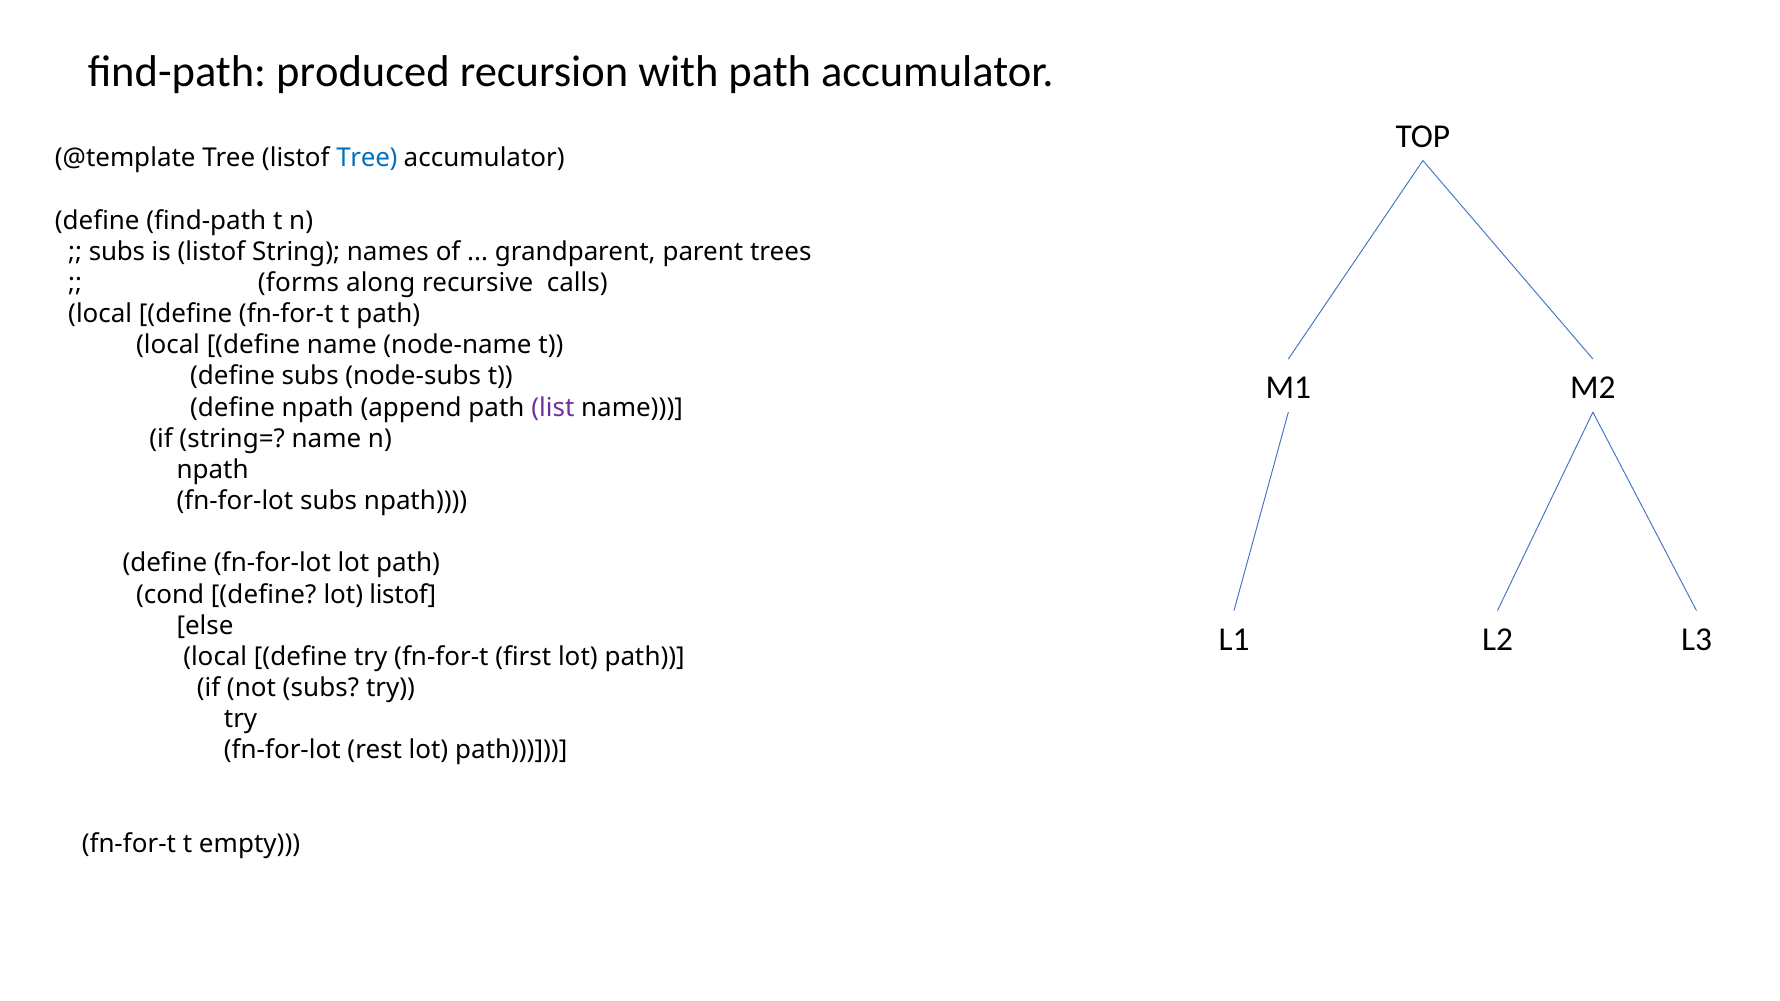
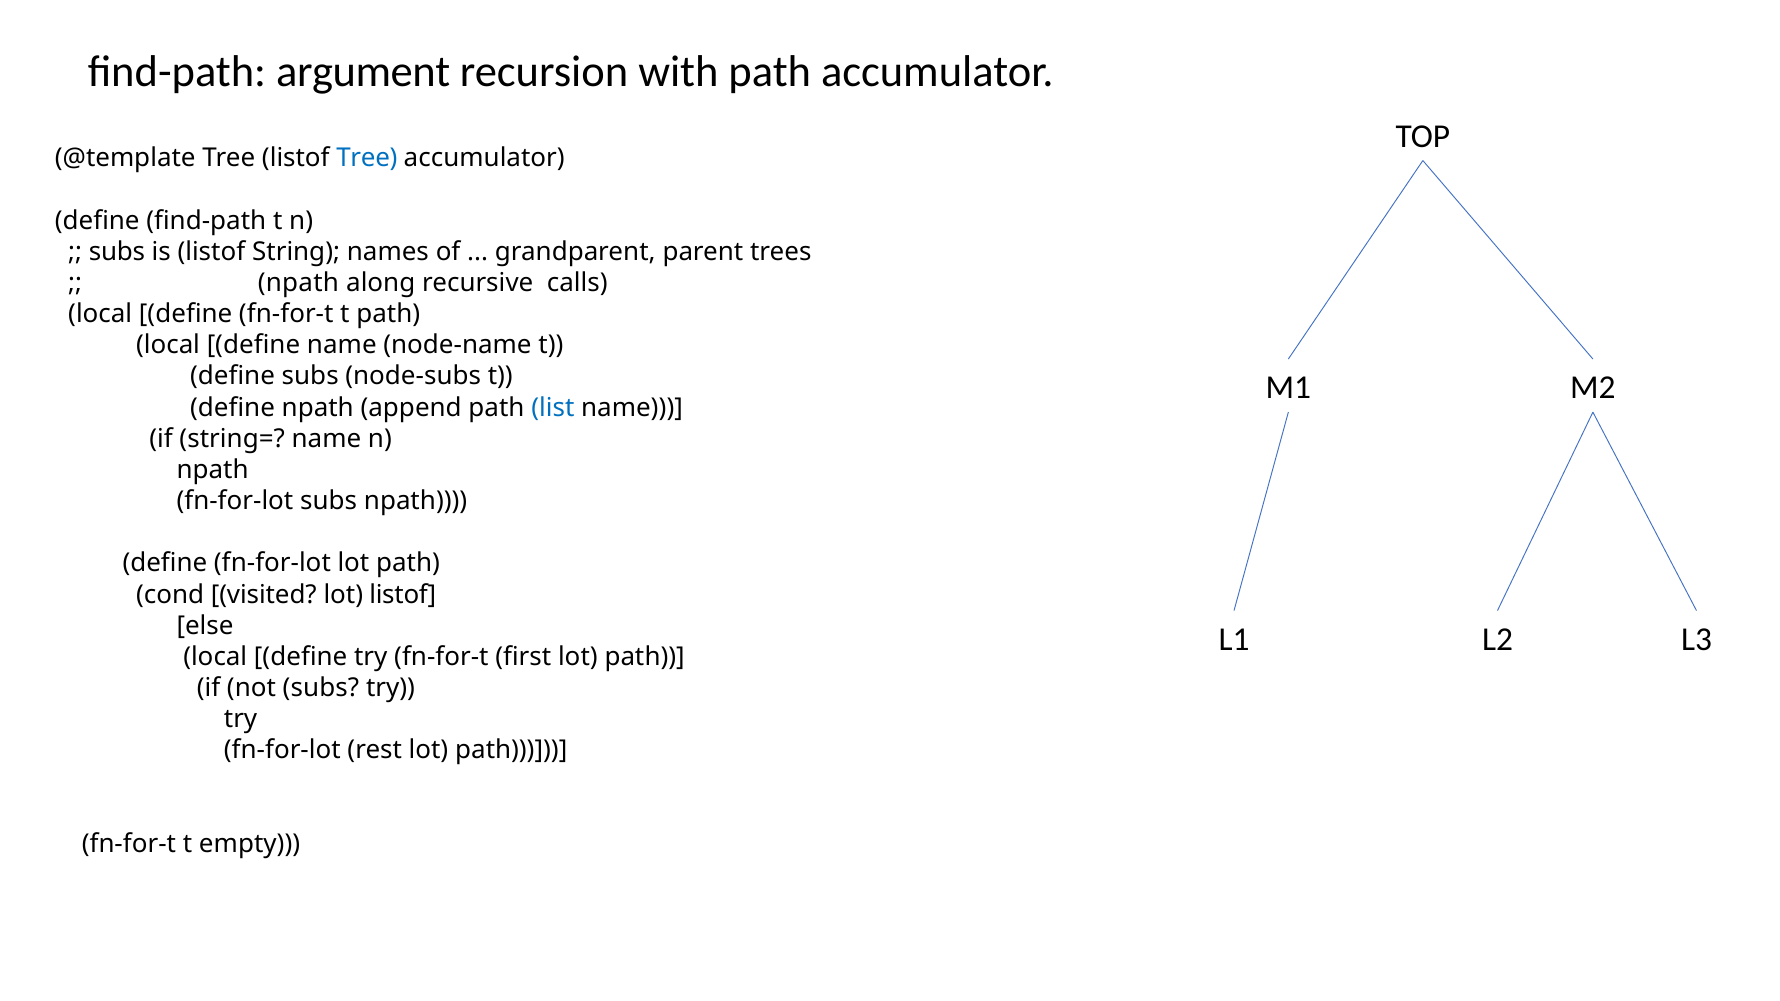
produced: produced -> argument
forms at (298, 283): forms -> npath
list colour: purple -> blue
cond define: define -> visited
